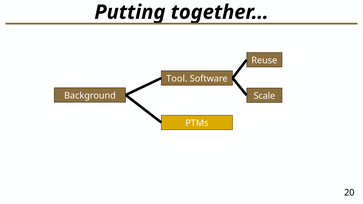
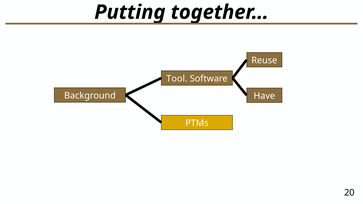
Scale: Scale -> Have
